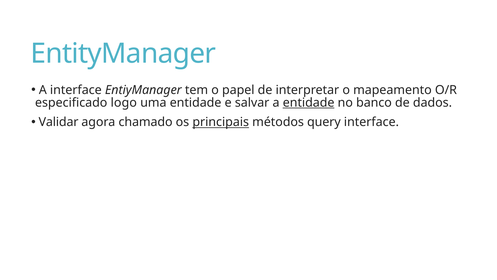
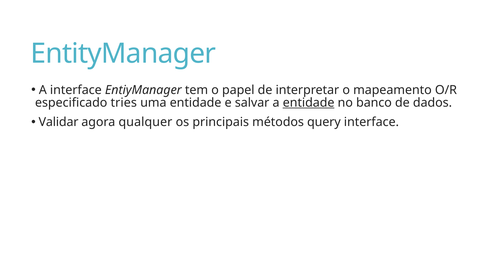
logo: logo -> tries
chamado: chamado -> qualquer
principais underline: present -> none
